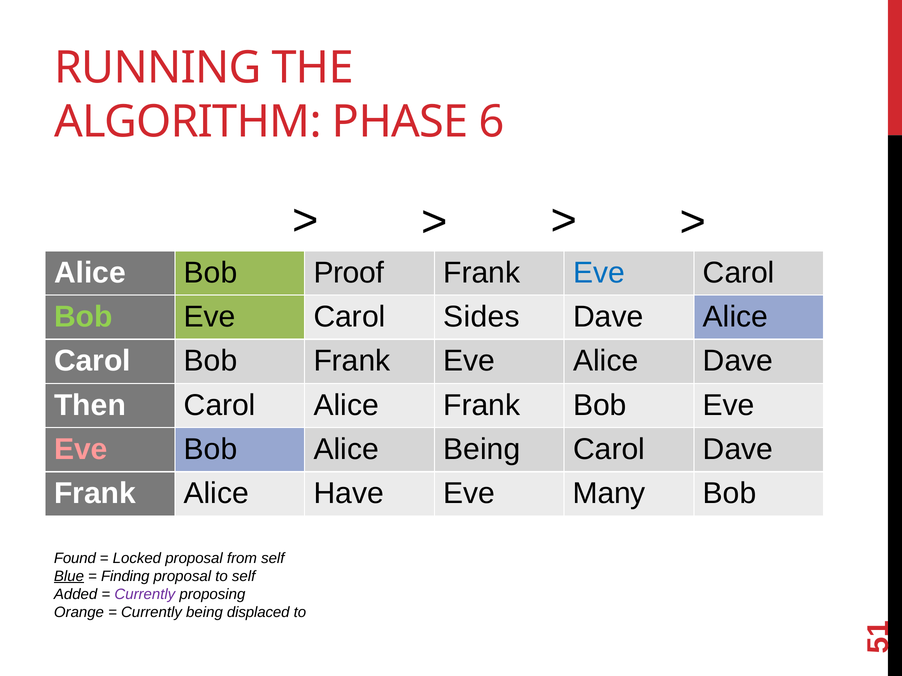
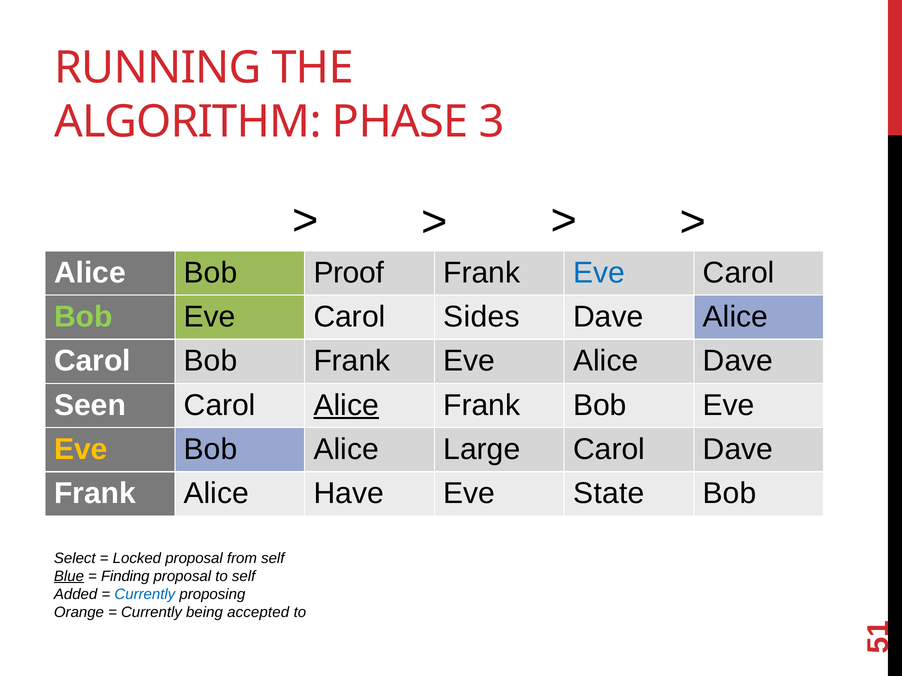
6: 6 -> 3
Then: Then -> Seen
Alice at (346, 405) underline: none -> present
Eve at (81, 450) colour: pink -> yellow
Alice Being: Being -> Large
Many: Many -> State
Found: Found -> Select
Currently at (145, 595) colour: purple -> blue
displaced: displaced -> accepted
